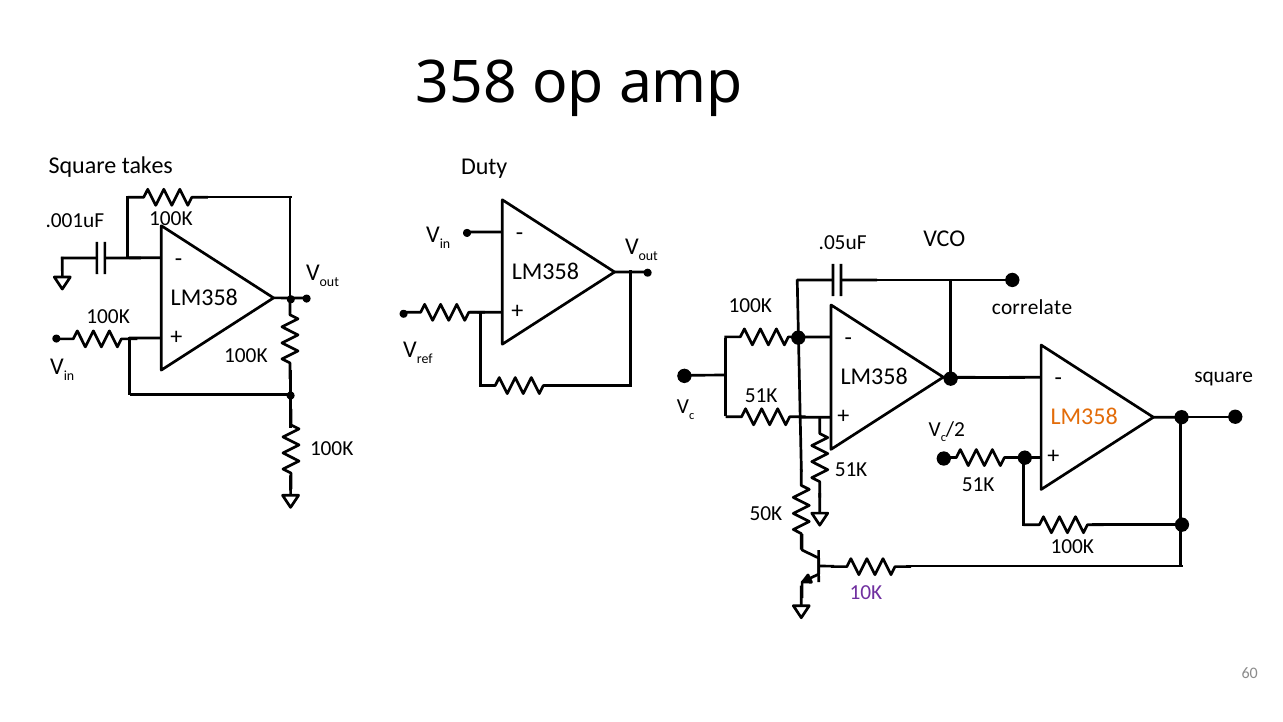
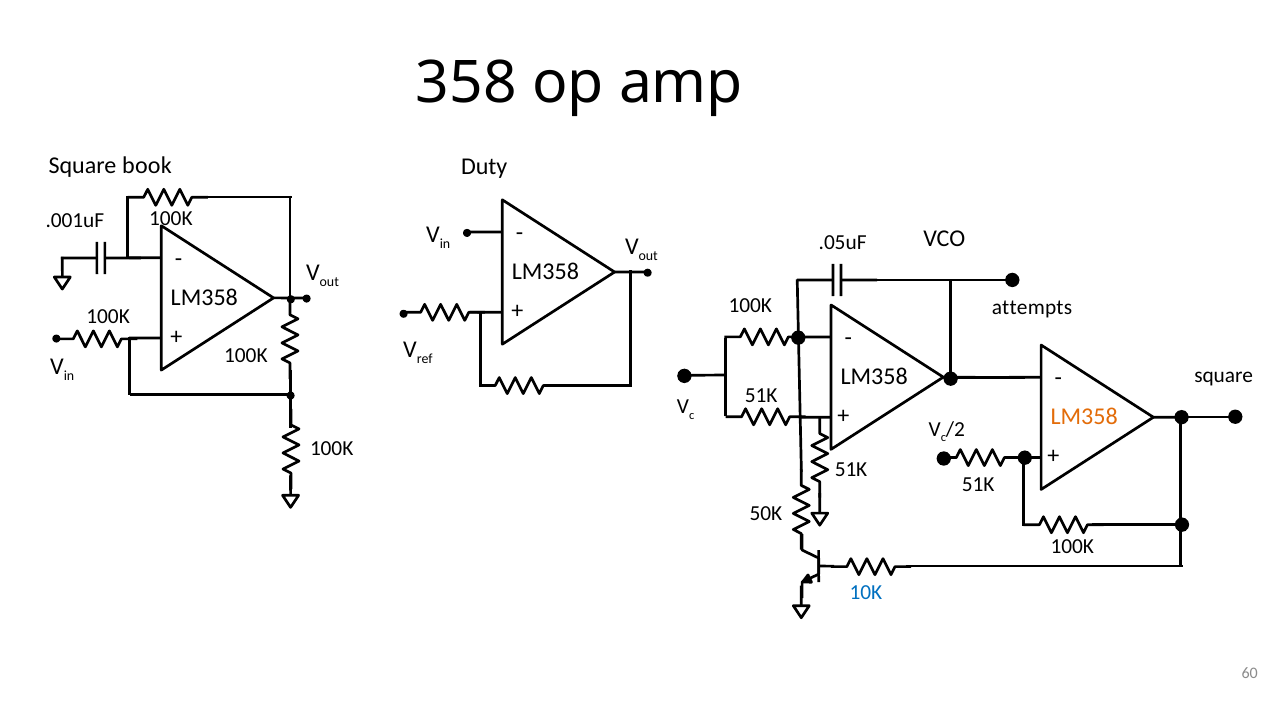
takes: takes -> book
correlate: correlate -> attempts
10K colour: purple -> blue
